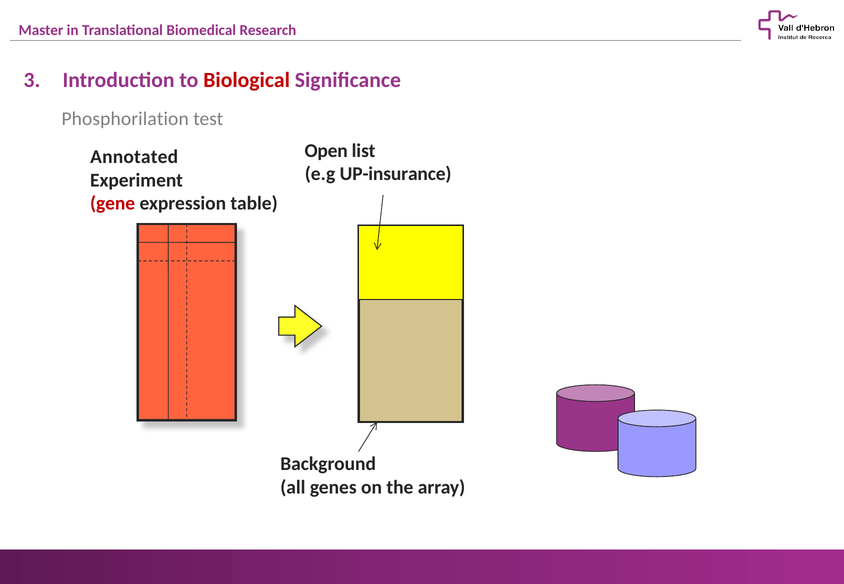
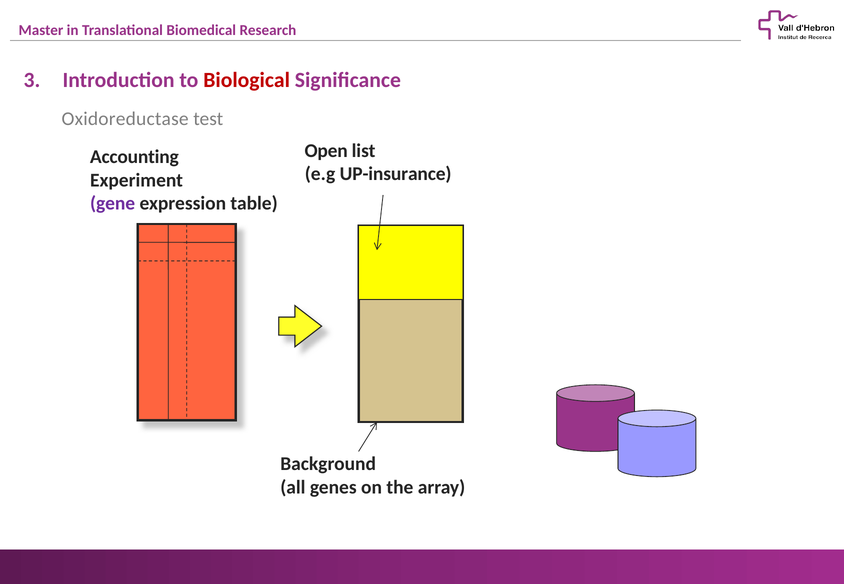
Phosphorilation: Phosphorilation -> Oxidoreductase
Annotated: Annotated -> Accounting
gene colour: red -> purple
